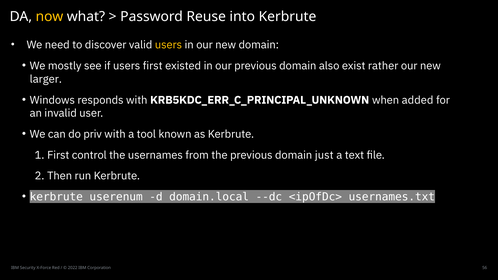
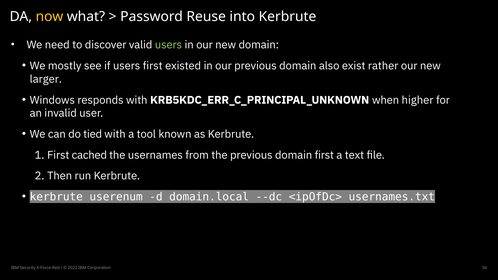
users at (168, 45) colour: yellow -> light green
added: added -> higher
priv: priv -> tied
control: control -> cached
domain just: just -> first
